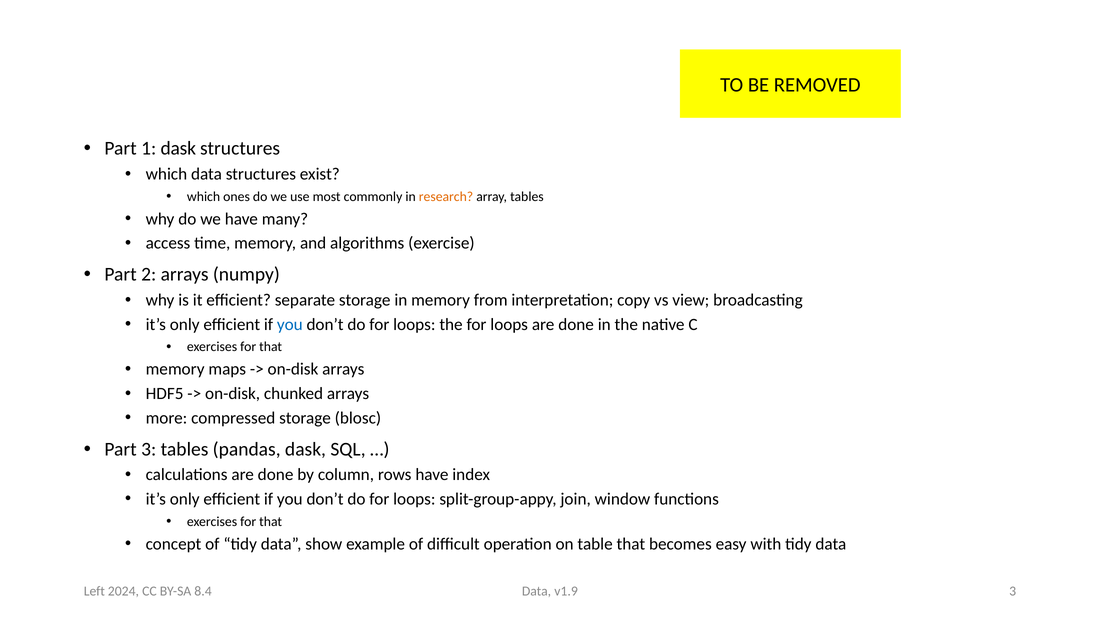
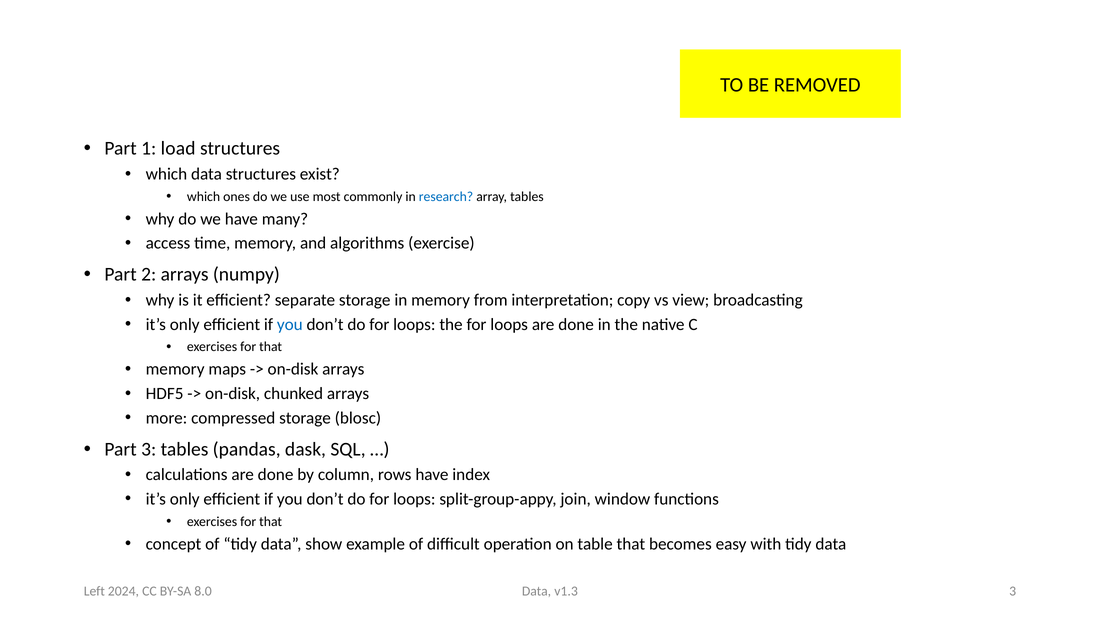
1 dask: dask -> load
research colour: orange -> blue
v1.9: v1.9 -> v1.3
8.4: 8.4 -> 8.0
